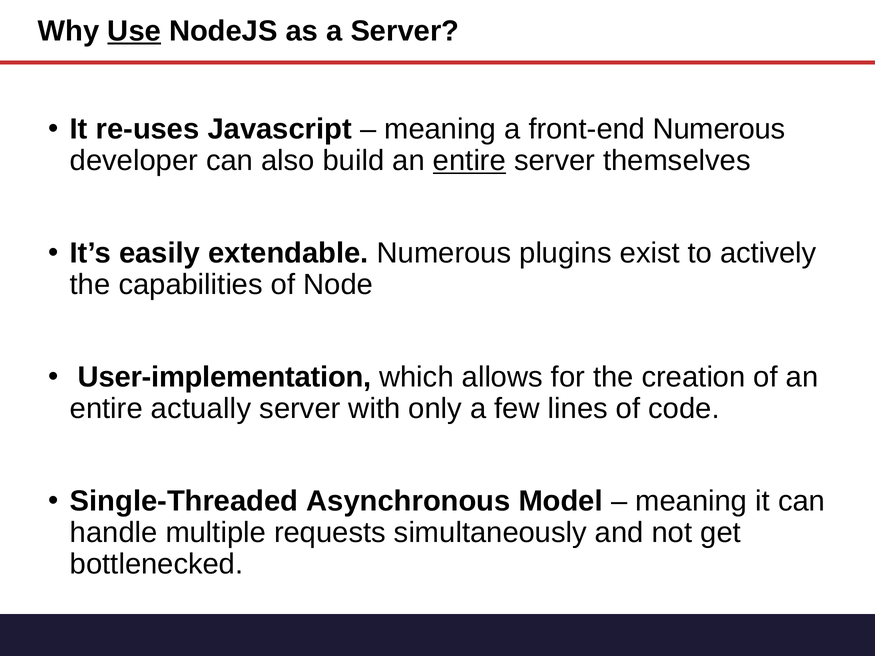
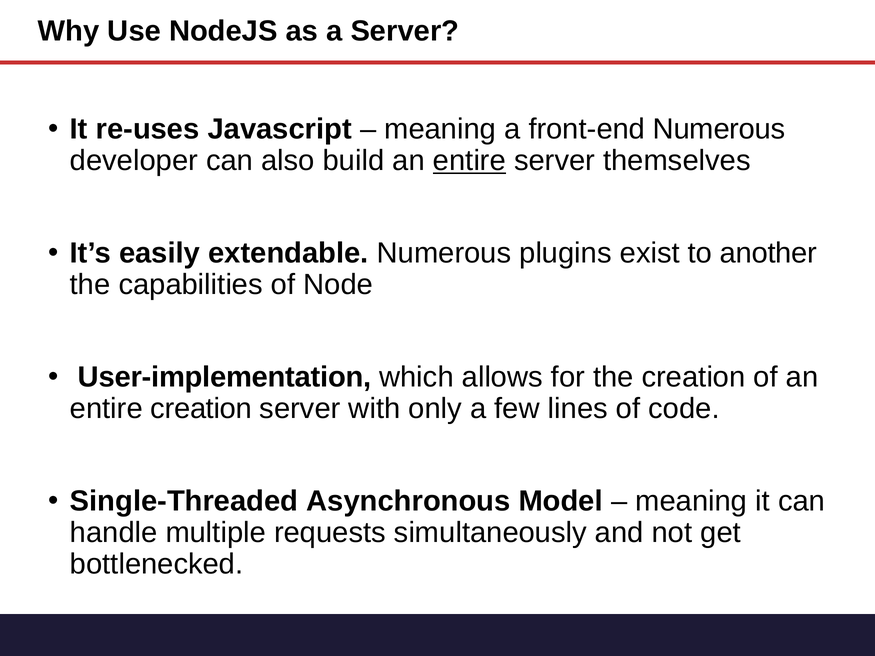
Use underline: present -> none
actively: actively -> another
entire actually: actually -> creation
